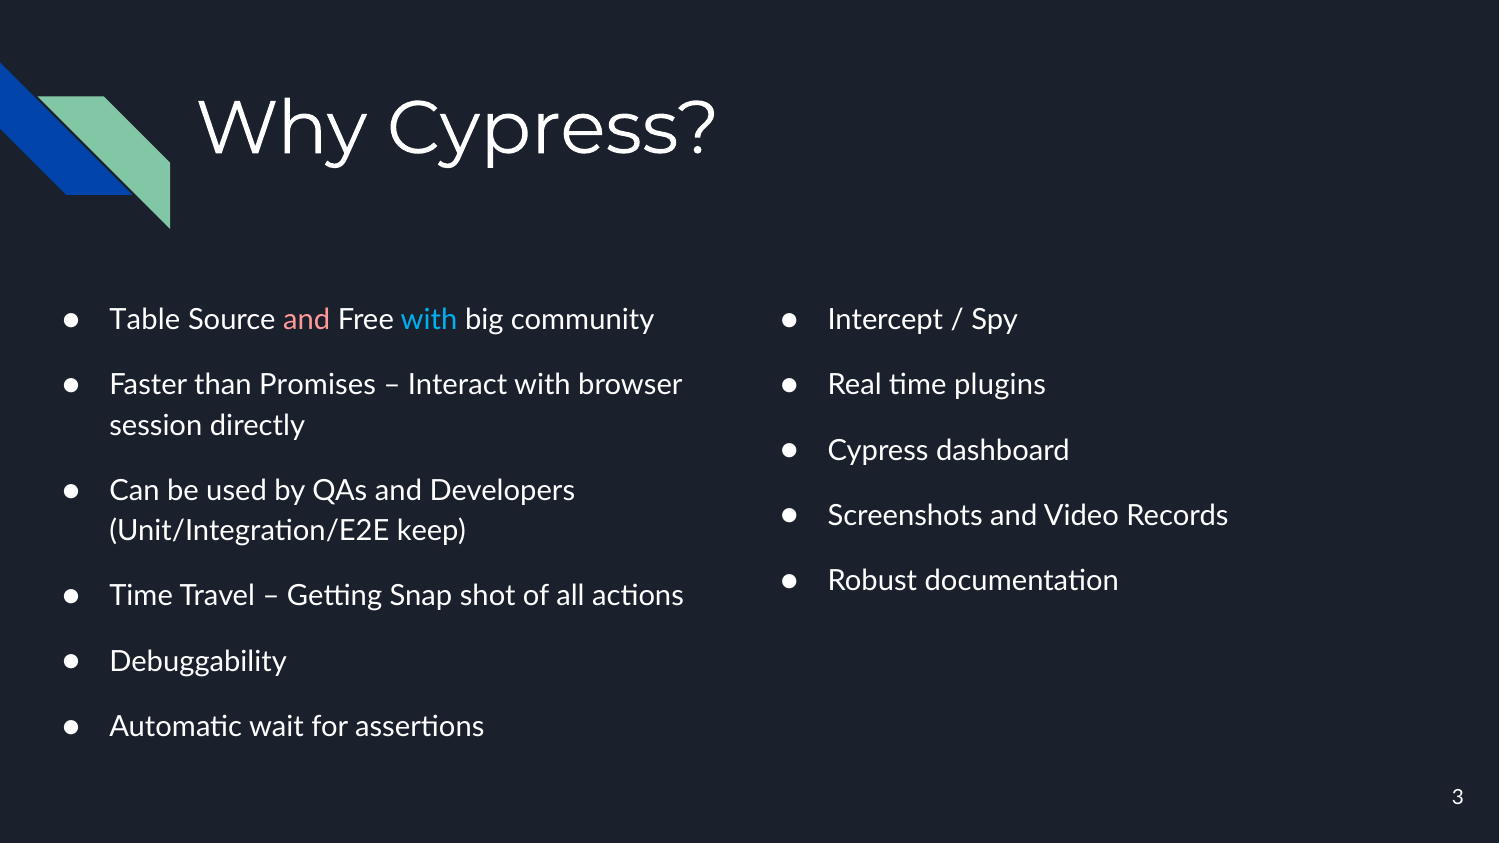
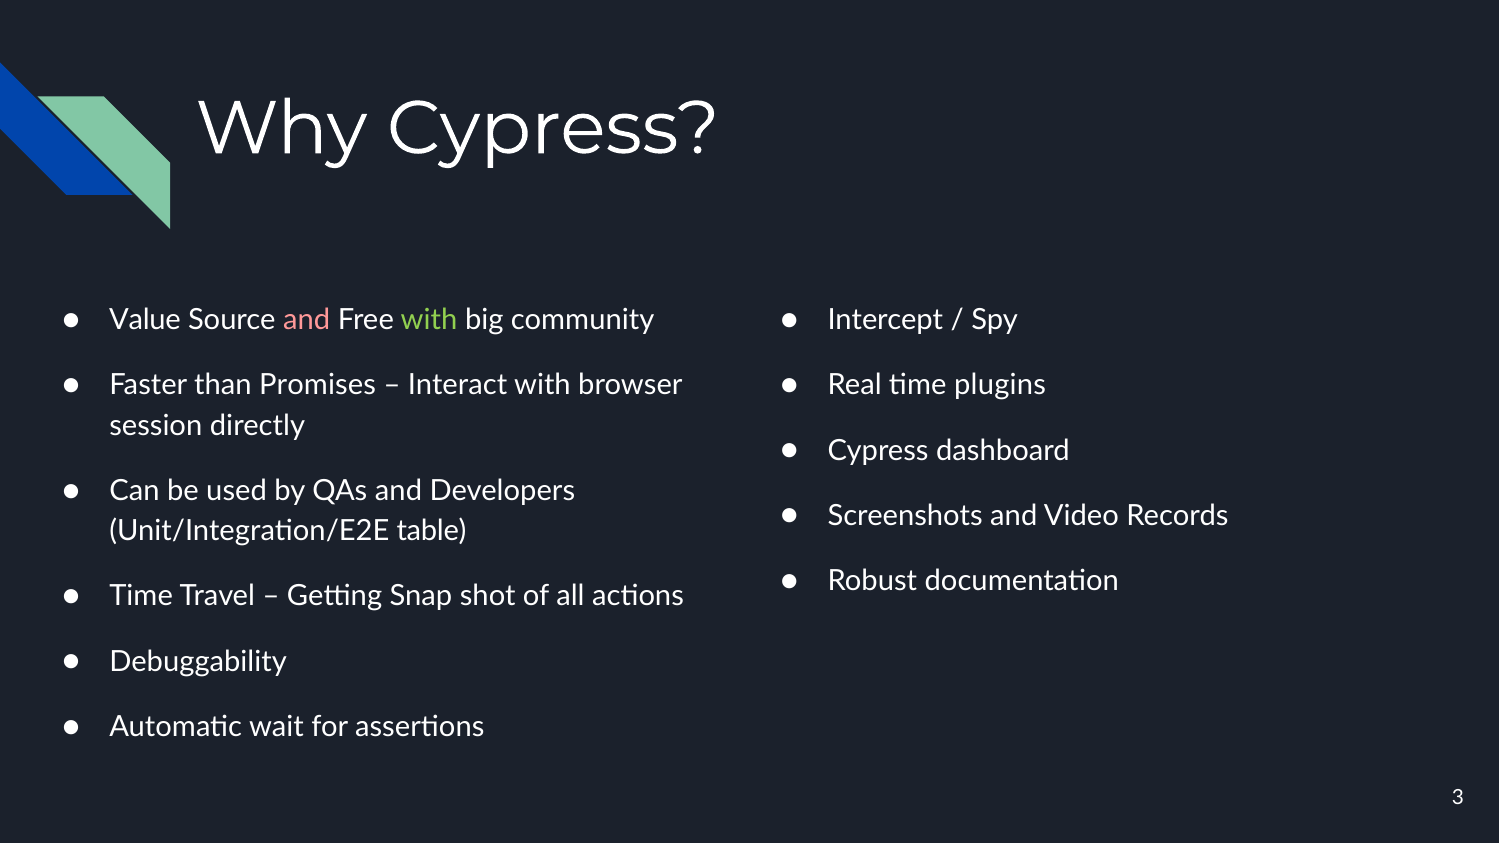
Table: Table -> Value
with at (429, 320) colour: light blue -> light green
keep: keep -> table
